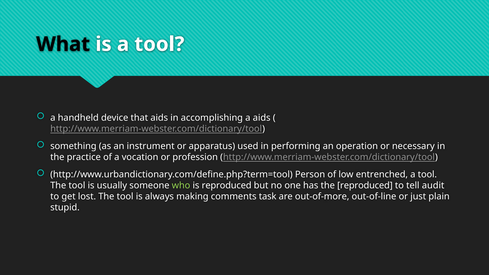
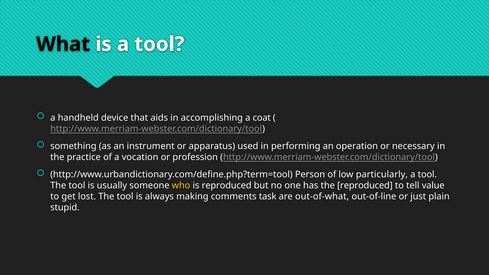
a aids: aids -> coat
entrenched: entrenched -> particularly
who colour: light green -> yellow
audit: audit -> value
out-of-more: out-of-more -> out-of-what
